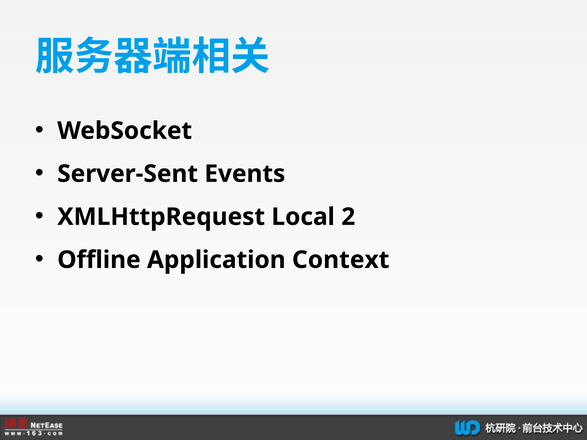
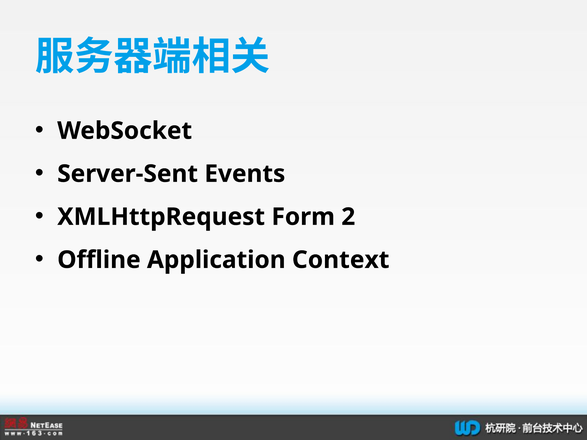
Local: Local -> Form
